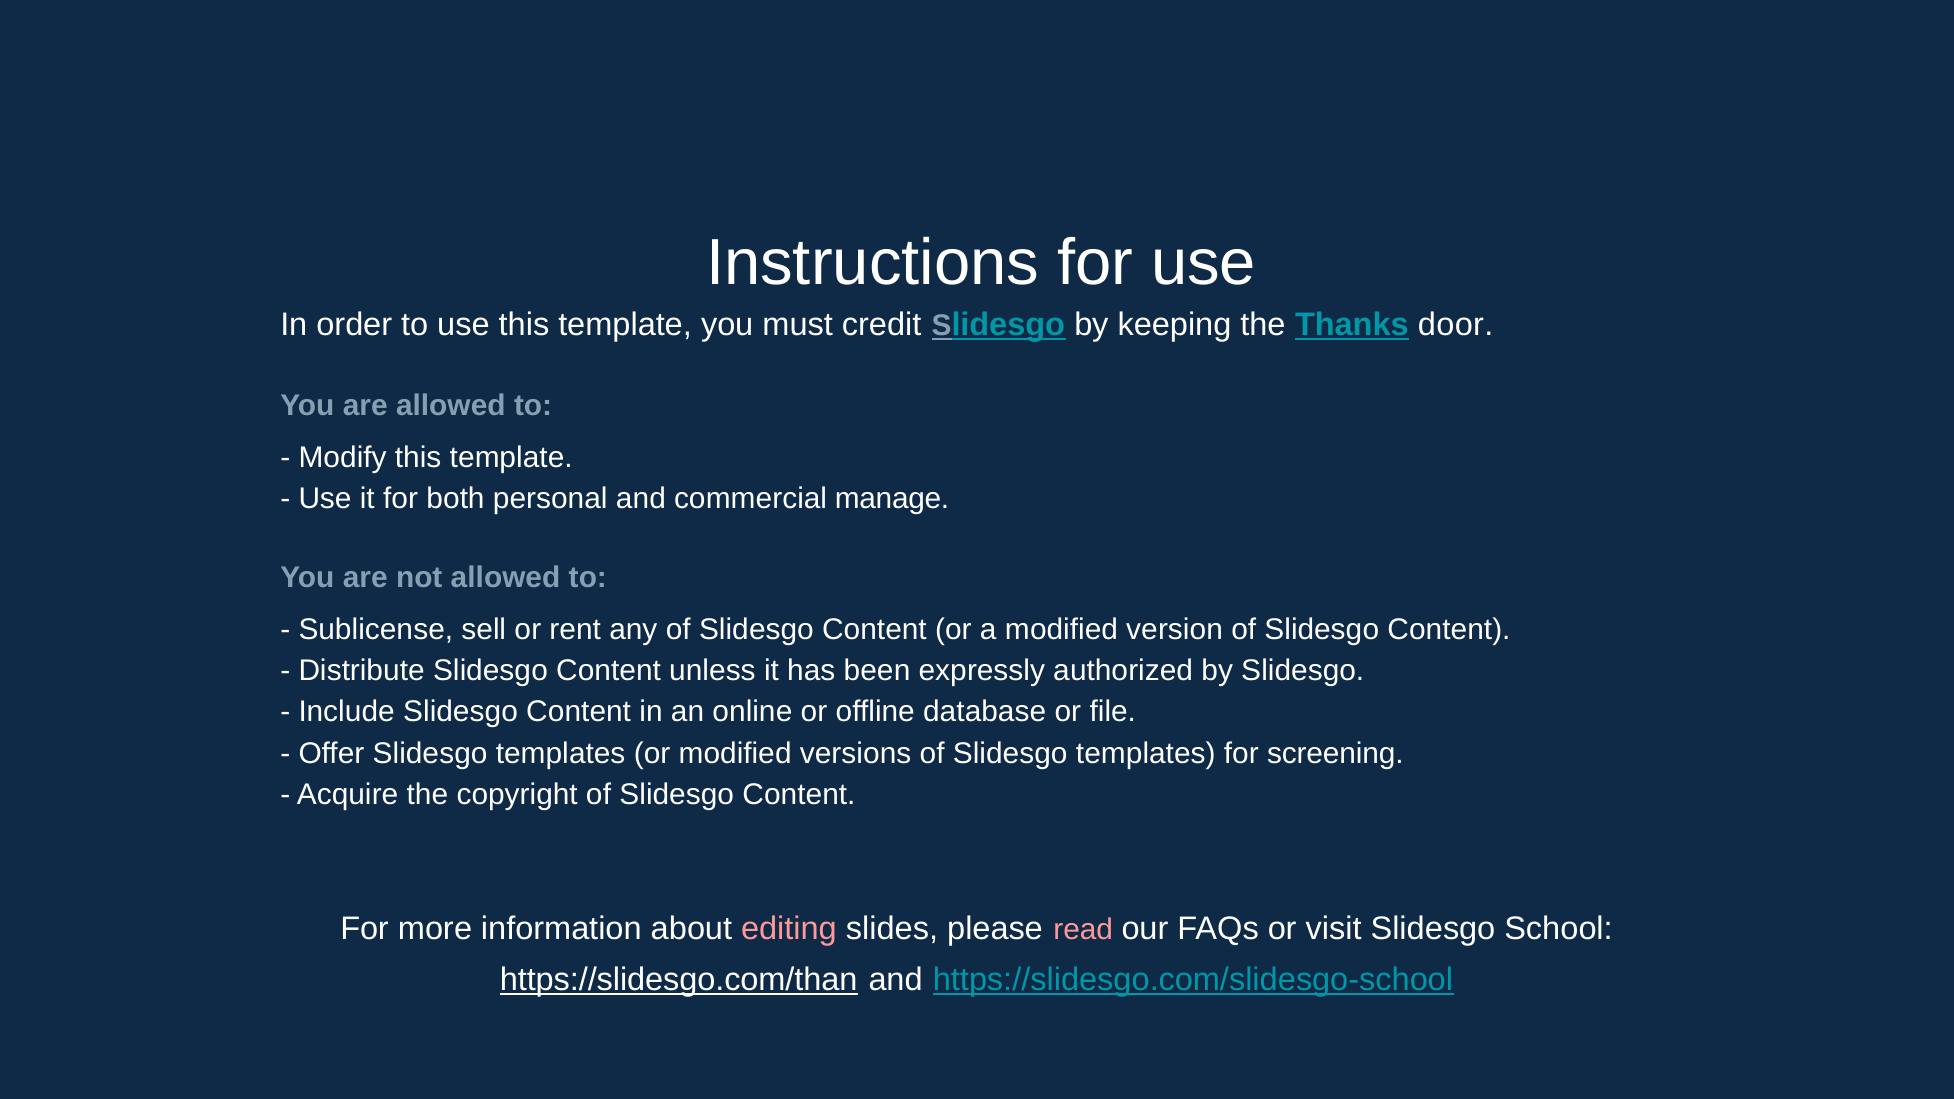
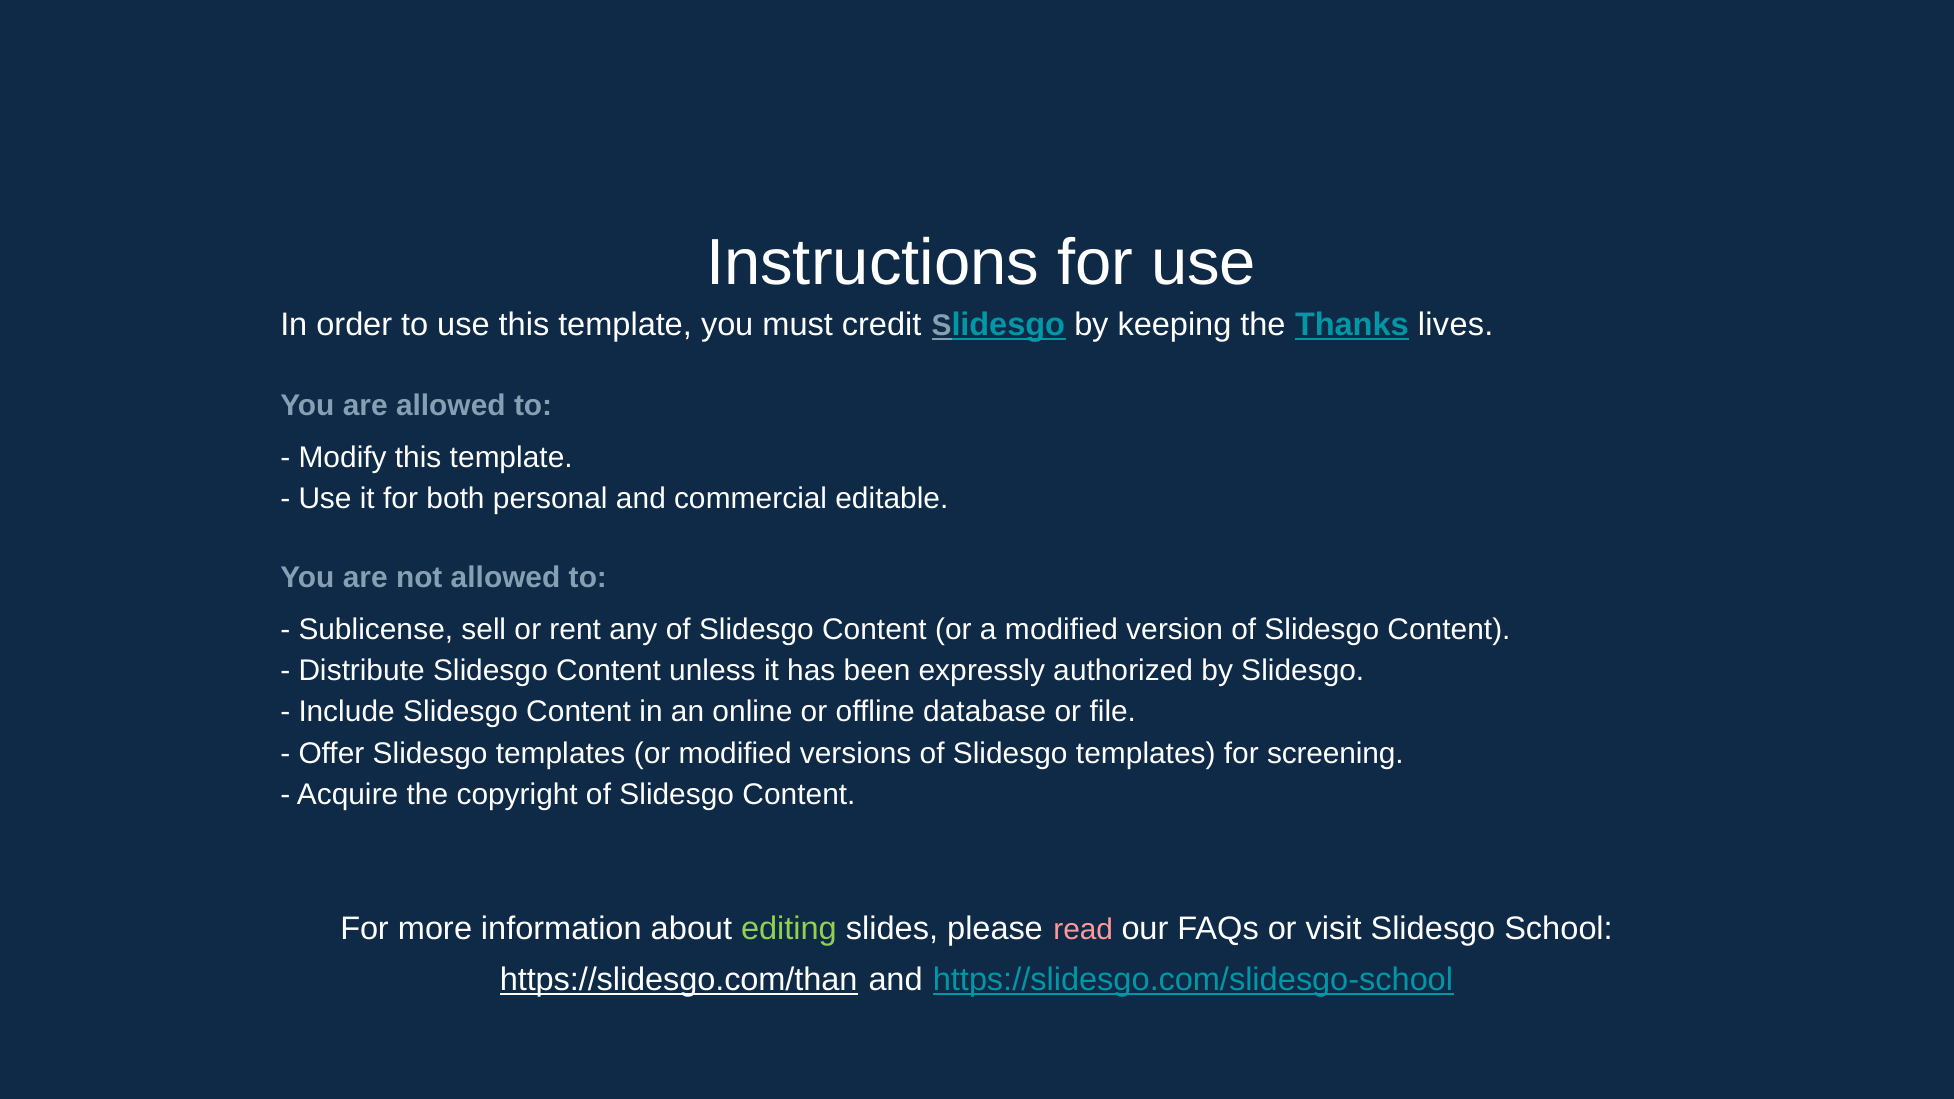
door: door -> lives
manage: manage -> editable
editing colour: pink -> light green
